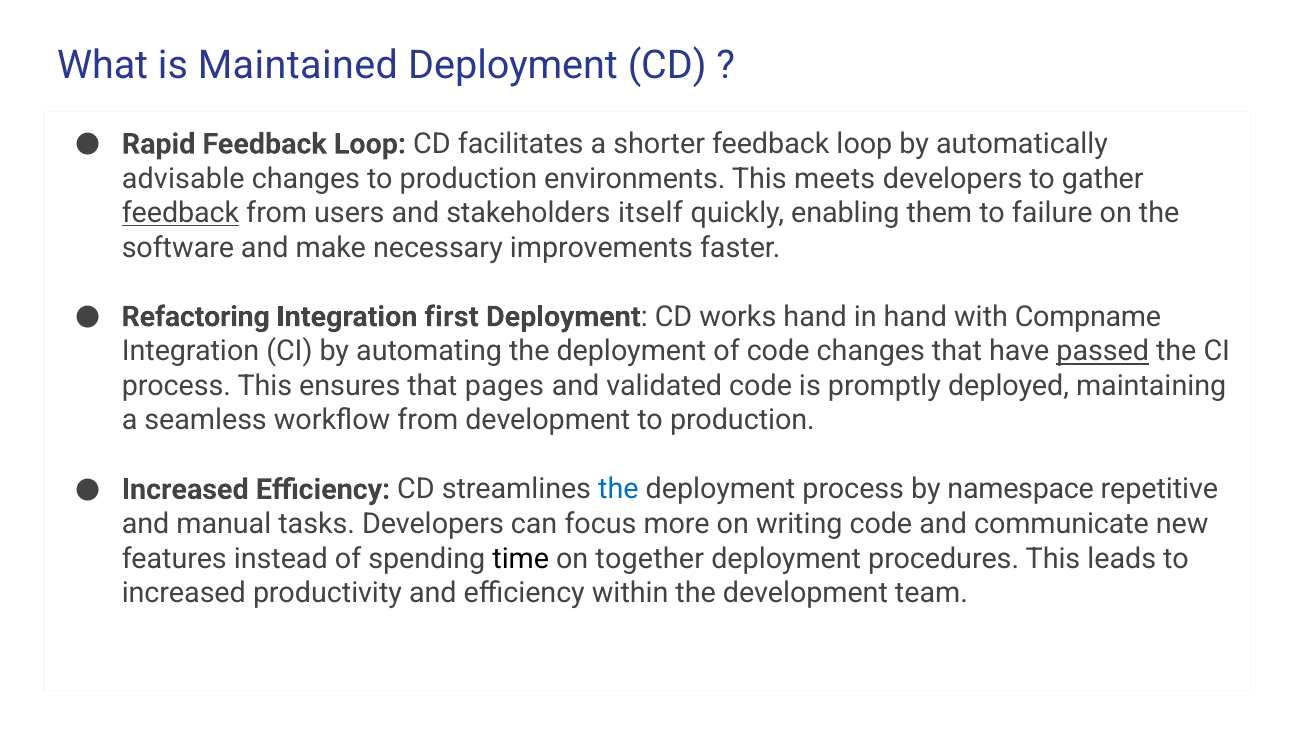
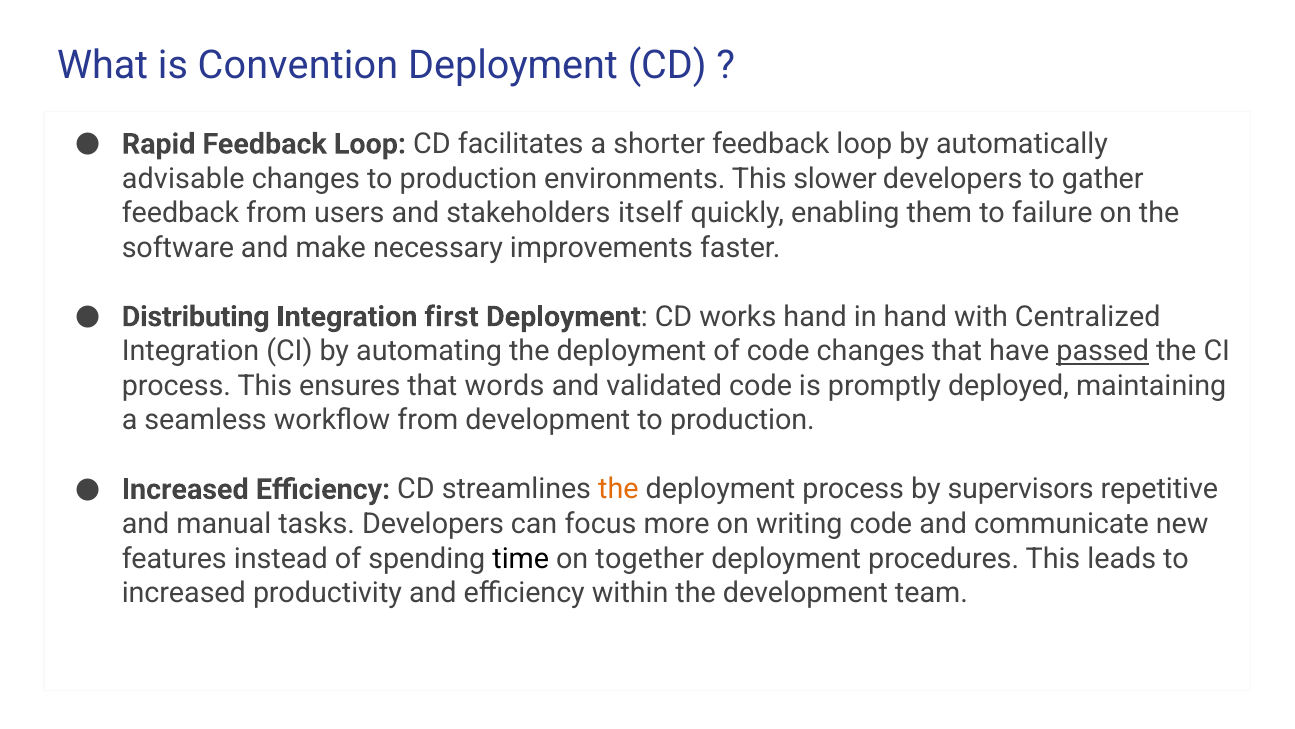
Maintained: Maintained -> Convention
meets: meets -> slower
feedback at (180, 213) underline: present -> none
Refactoring: Refactoring -> Distributing
Compname: Compname -> Centralized
pages: pages -> words
the at (618, 489) colour: blue -> orange
namespace: namespace -> supervisors
